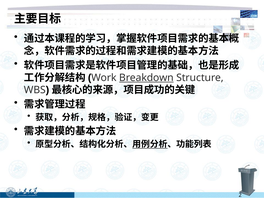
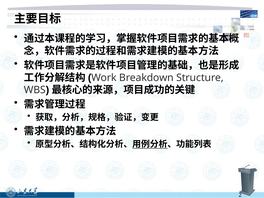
Breakdown underline: present -> none
